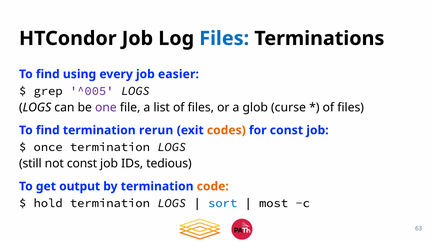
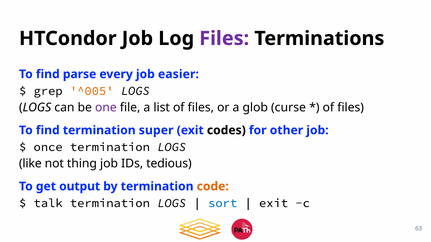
Files at (224, 39) colour: blue -> purple
using: using -> parse
^005 colour: purple -> orange
rerun: rerun -> super
codes colour: orange -> black
for const: const -> other
still: still -> like
not const: const -> thing
hold: hold -> talk
most at (274, 203): most -> exit
